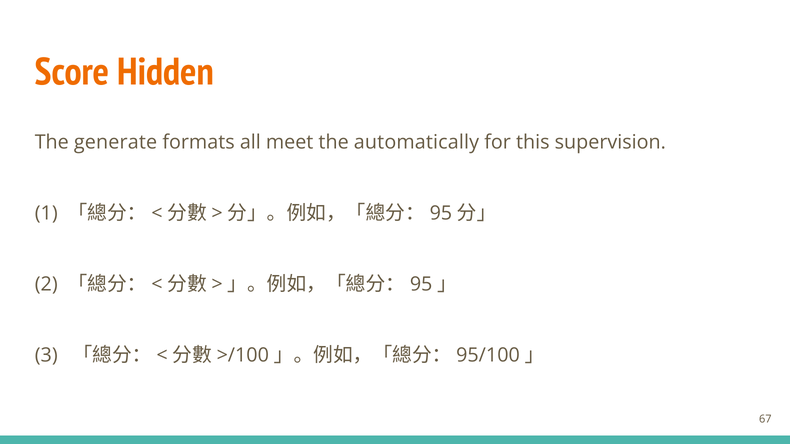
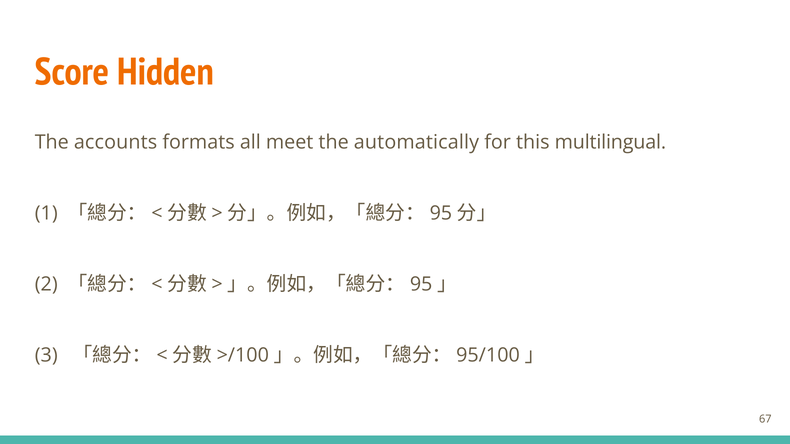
generate: generate -> accounts
supervision: supervision -> multilingual
